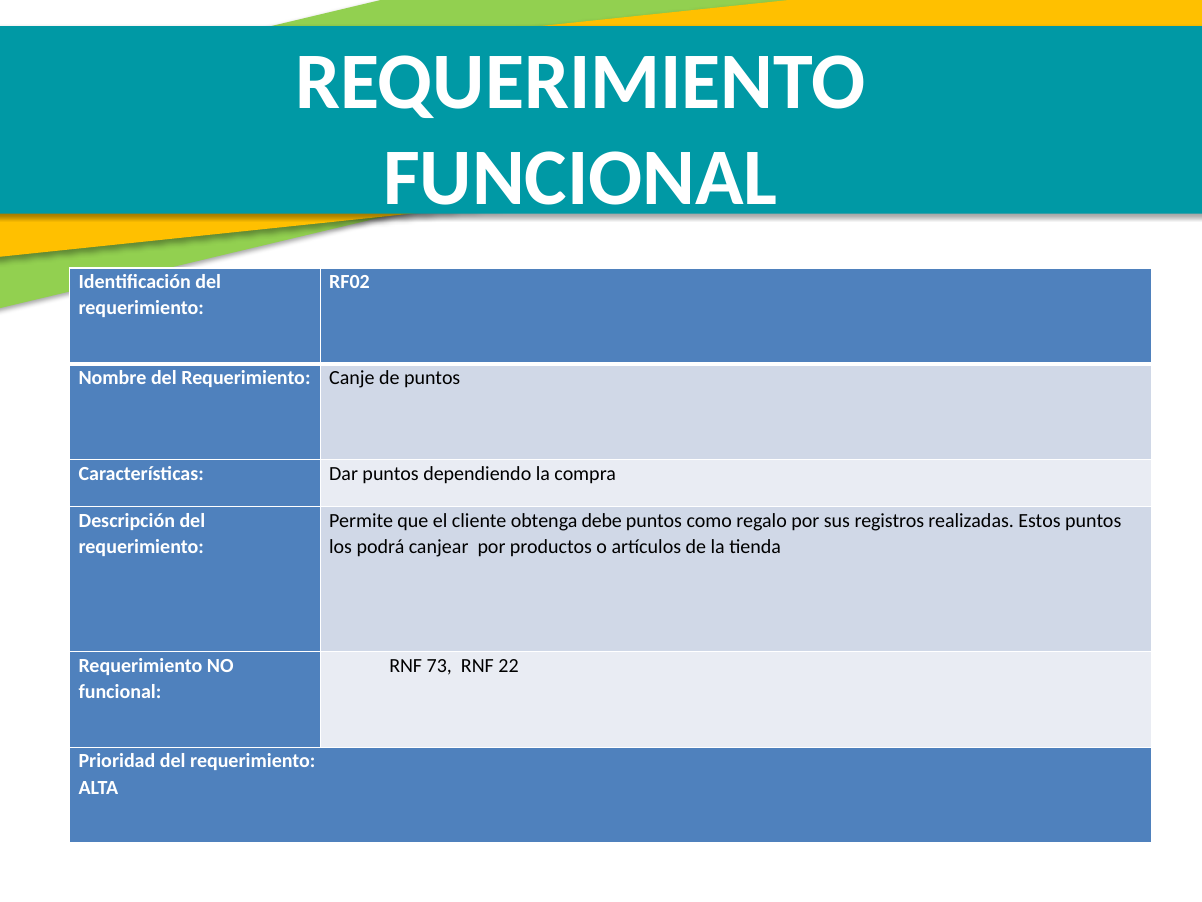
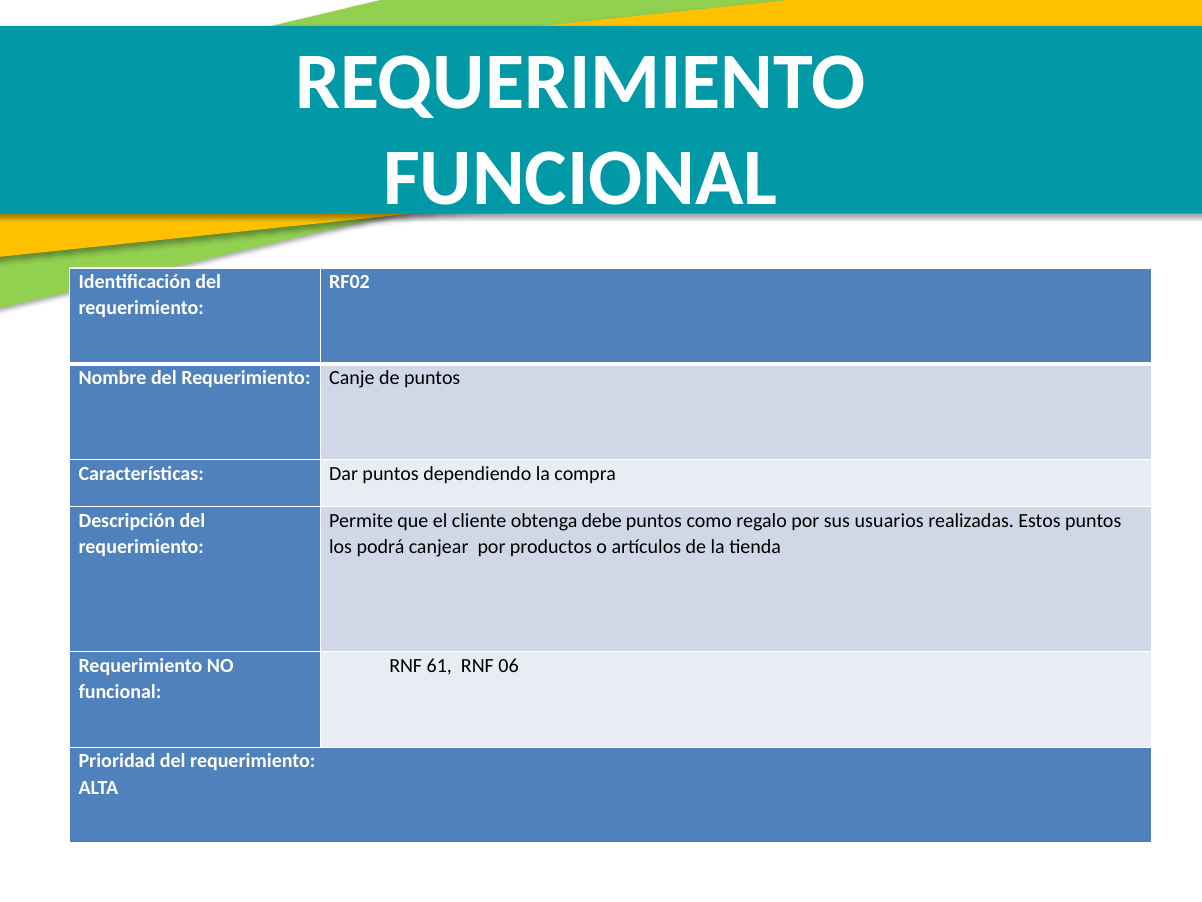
registros: registros -> usuarios
73: 73 -> 61
22: 22 -> 06
